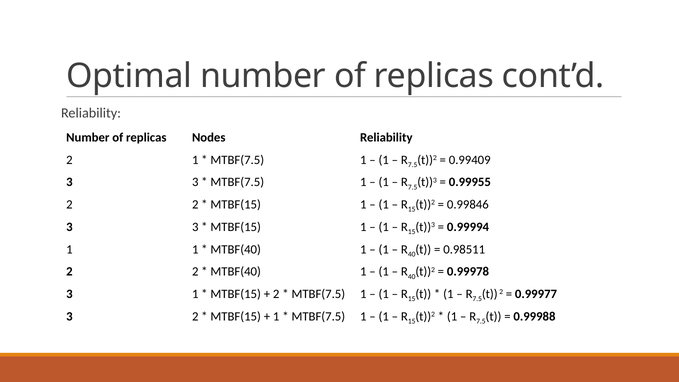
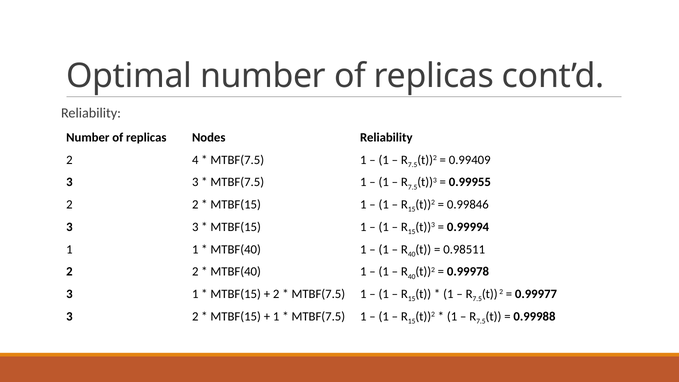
2 1: 1 -> 4
